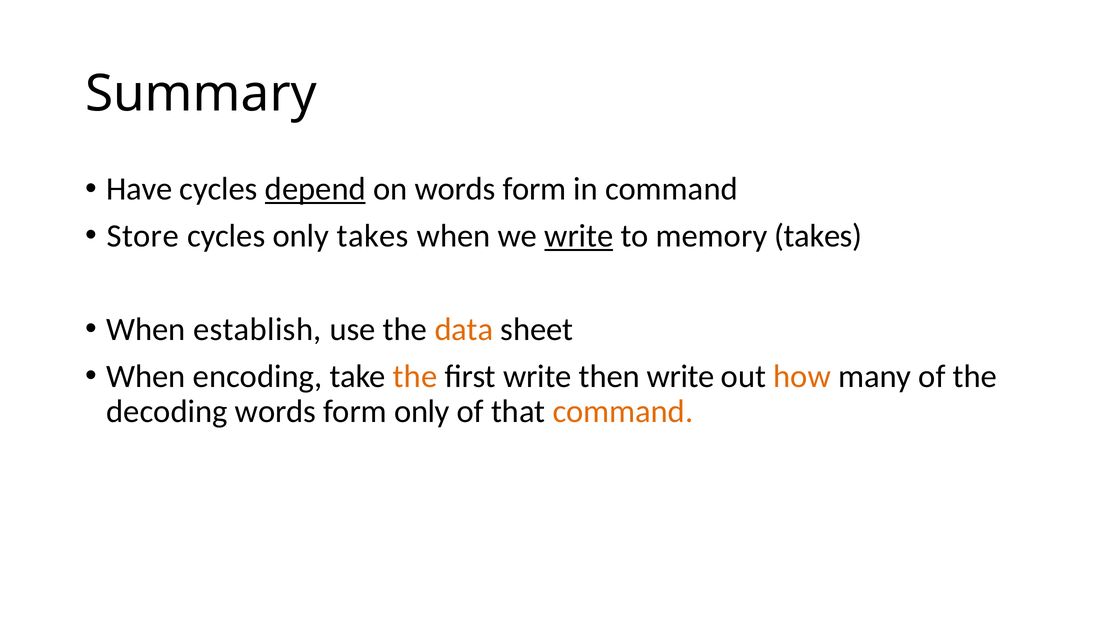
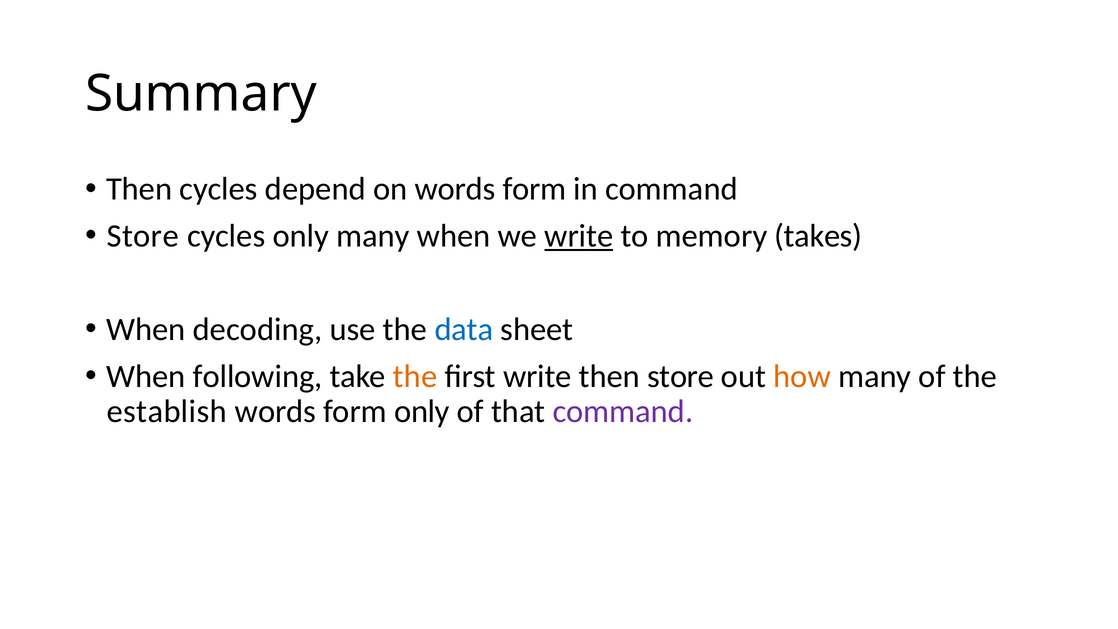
Have at (139, 189): Have -> Then
depend underline: present -> none
only takes: takes -> many
establish: establish -> decoding
data colour: orange -> blue
encoding: encoding -> following
then write: write -> store
decoding: decoding -> establish
command at (623, 411) colour: orange -> purple
